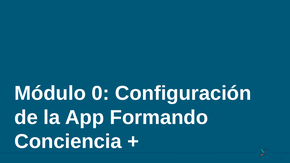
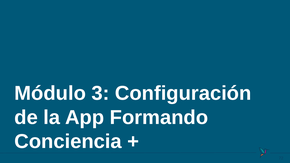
0: 0 -> 3
